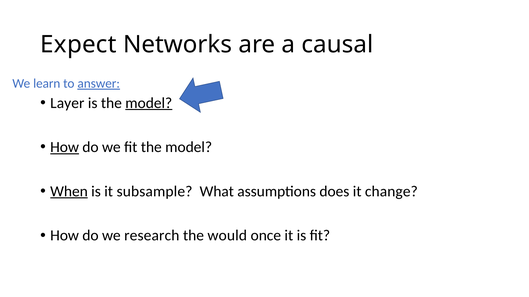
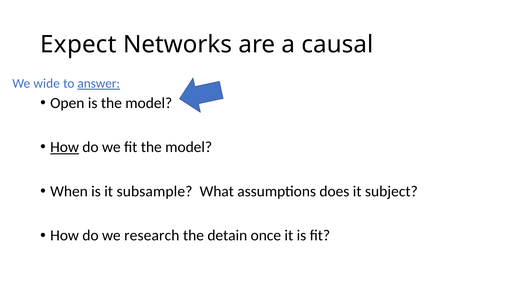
learn: learn -> wide
Layer: Layer -> Open
model at (149, 103) underline: present -> none
When underline: present -> none
change: change -> subject
would: would -> detain
